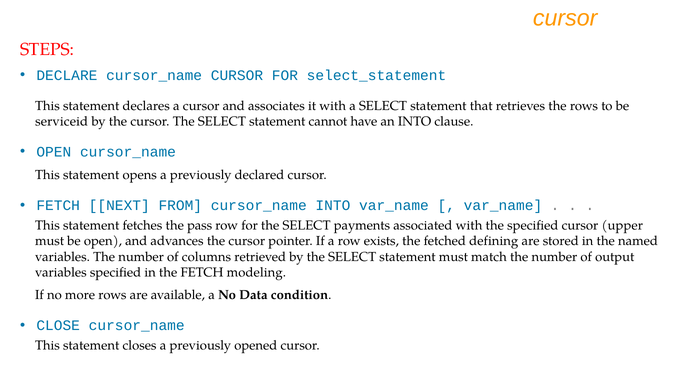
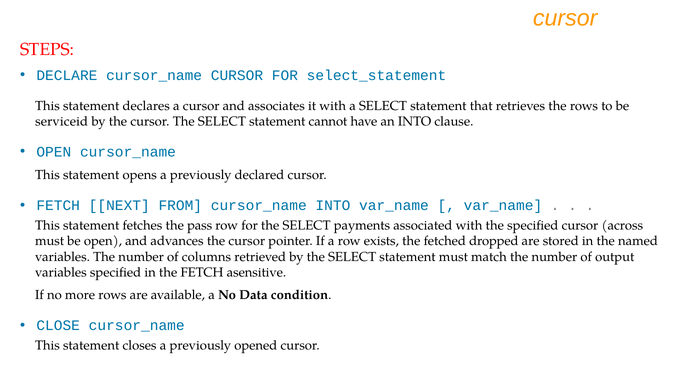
upper: upper -> across
defining: defining -> dropped
modeling: modeling -> asensitive
